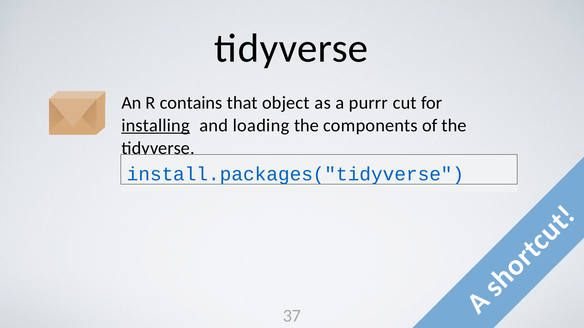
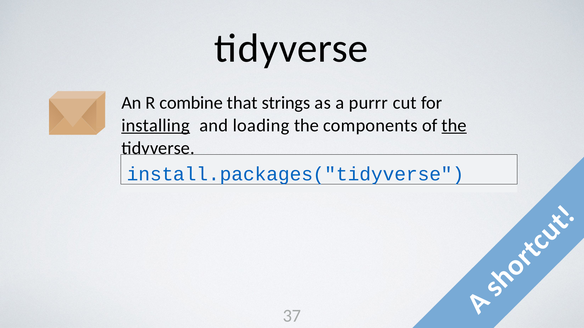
contains: contains -> combine
object: object -> strings
the at (454, 126) underline: none -> present
